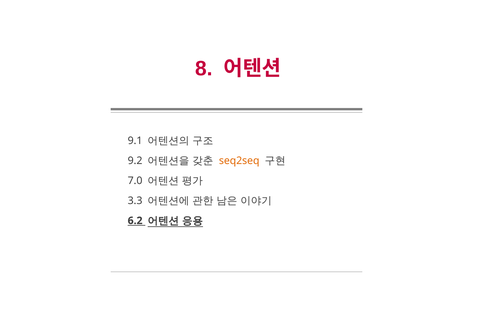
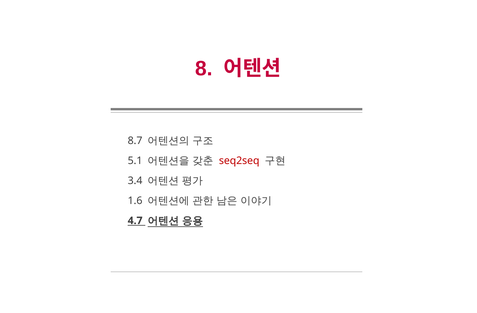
9.1: 9.1 -> 8.7
9.2: 9.2 -> 5.1
seq2seq colour: orange -> red
7.0: 7.0 -> 3.4
3.3: 3.3 -> 1.6
6.2: 6.2 -> 4.7
